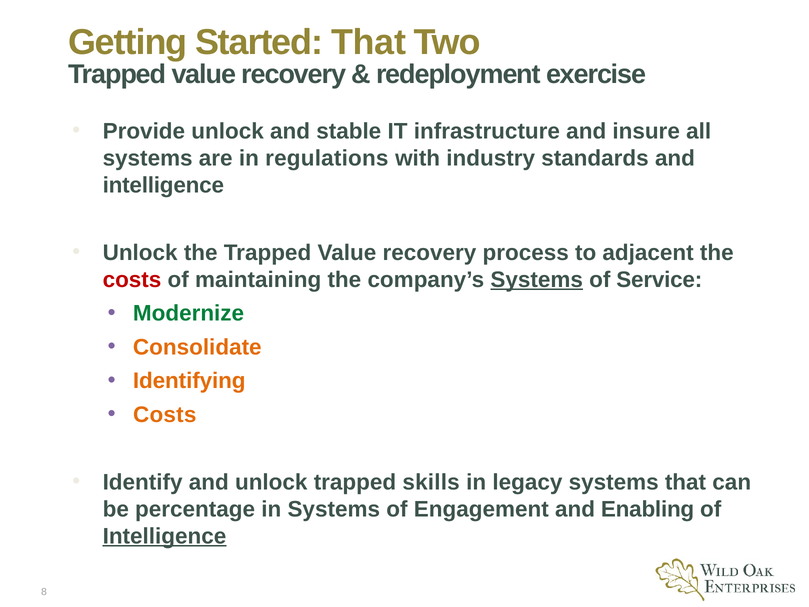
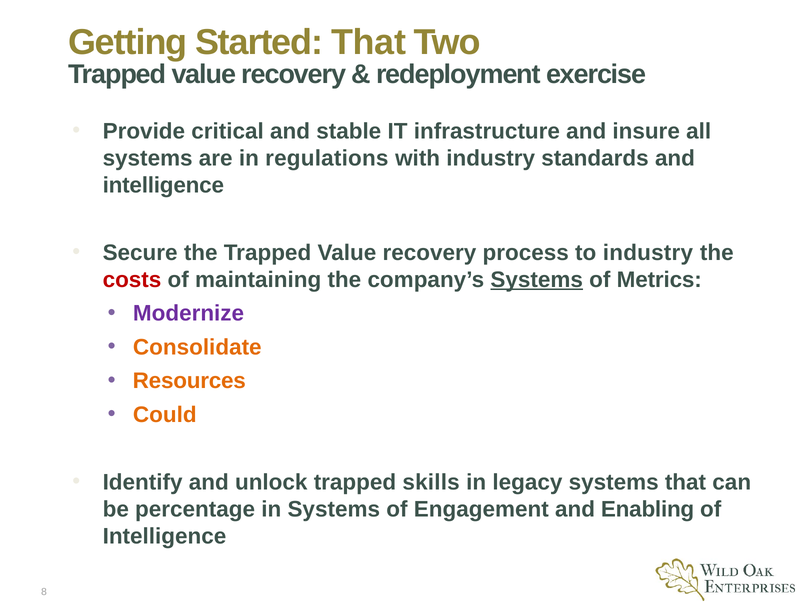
Provide unlock: unlock -> critical
Unlock at (140, 253): Unlock -> Secure
to adjacent: adjacent -> industry
Service: Service -> Metrics
Modernize colour: green -> purple
Identifying: Identifying -> Resources
Costs at (165, 415): Costs -> Could
Intelligence at (164, 536) underline: present -> none
